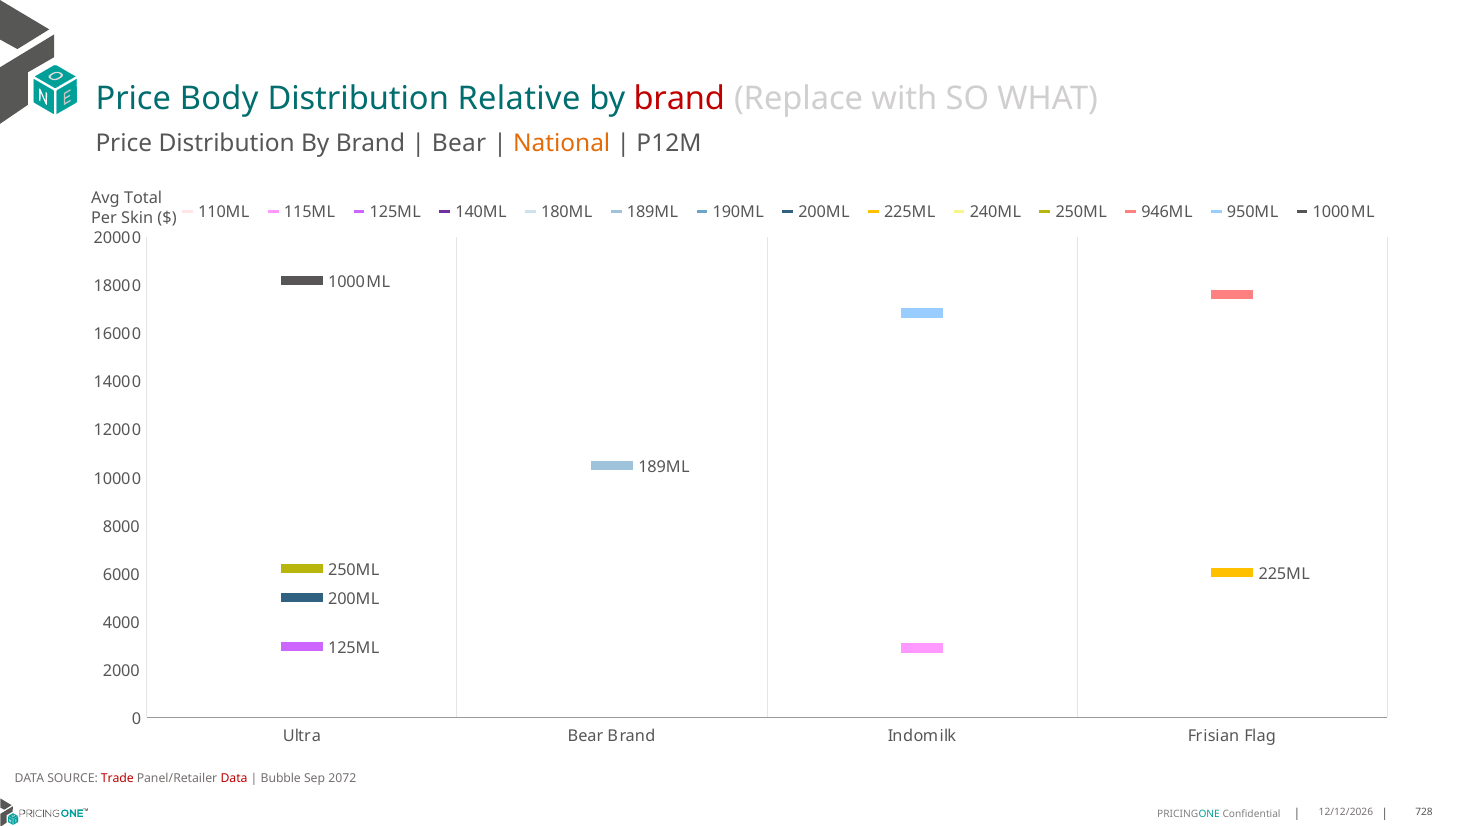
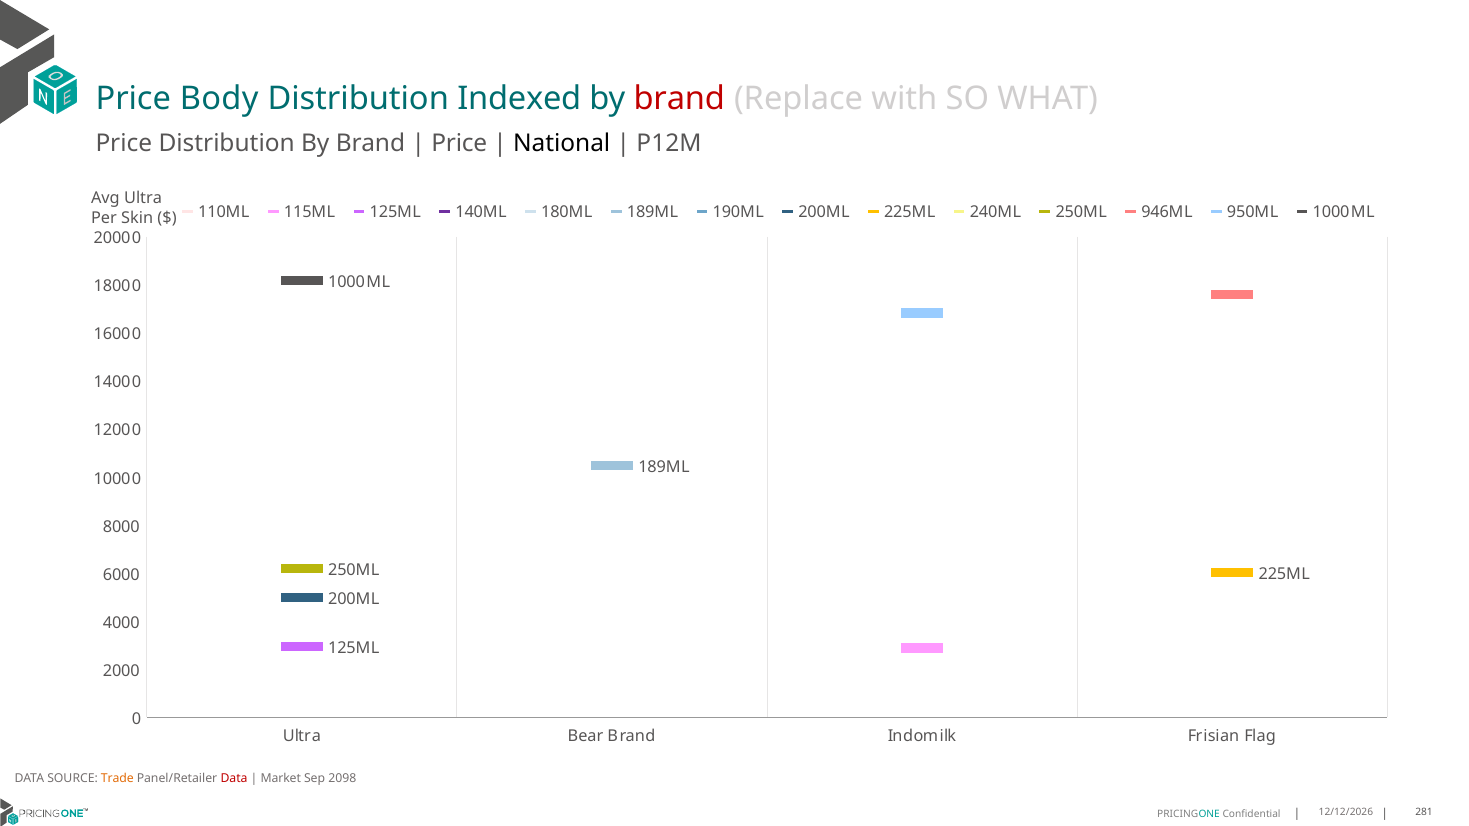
Relative: Relative -> Indexed
Bear at (459, 143): Bear -> Price
National colour: orange -> black
Avg Total: Total -> Ultra
Trade colour: red -> orange
Bubble: Bubble -> Market
2072: 2072 -> 2098
728: 728 -> 281
